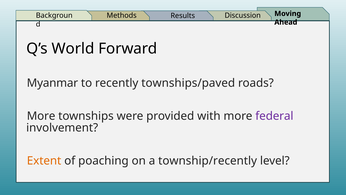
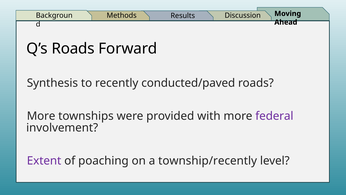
Q’s World: World -> Roads
Myanmar: Myanmar -> Synthesis
townships/paved: townships/paved -> conducted/paved
Extent colour: orange -> purple
